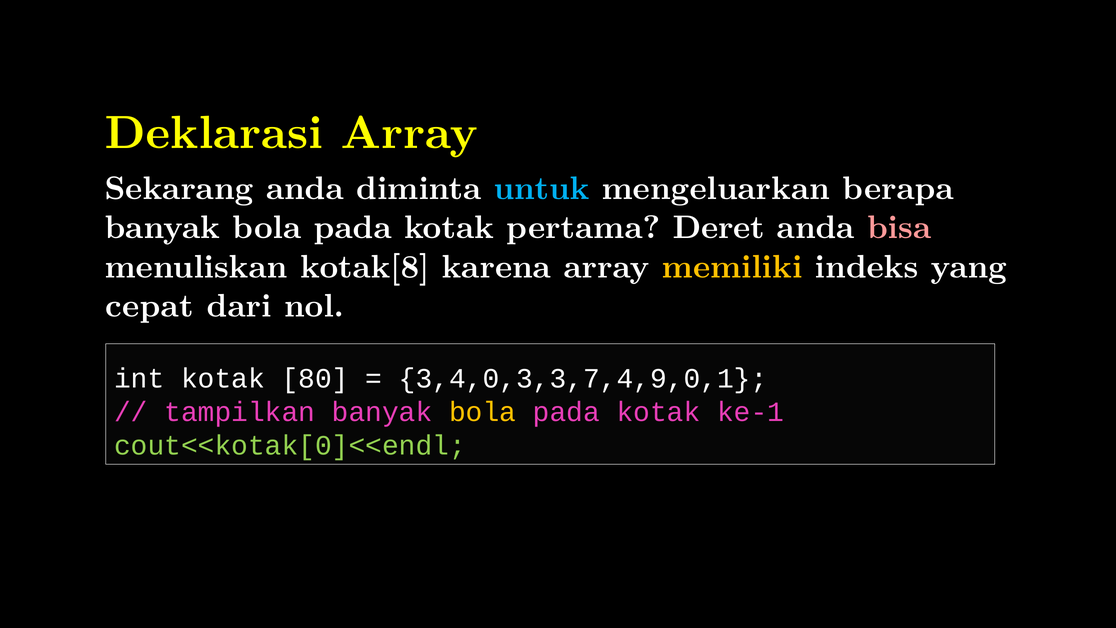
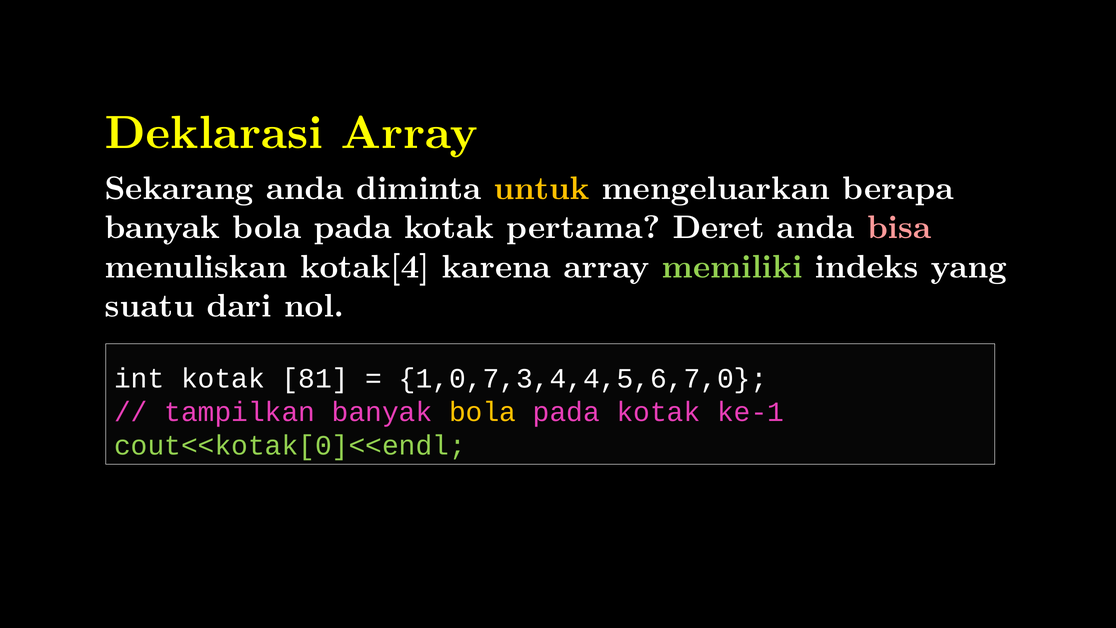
untuk colour: light blue -> yellow
kotak[8: kotak[8 -> kotak[4
memiliki colour: yellow -> light green
cepat: cepat -> suatu
80: 80 -> 81
3,4,0,3,3,7,4,9,0,1: 3,4,0,3,3,7,4,9,0,1 -> 1,0,7,3,4,4,5,6,7,0
